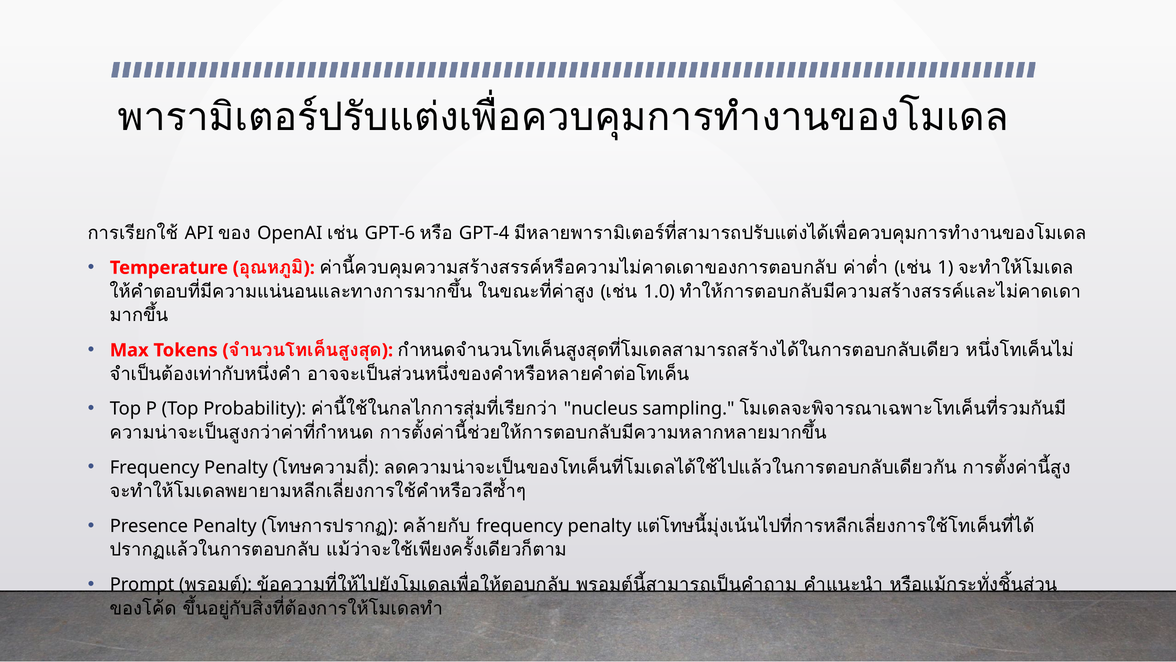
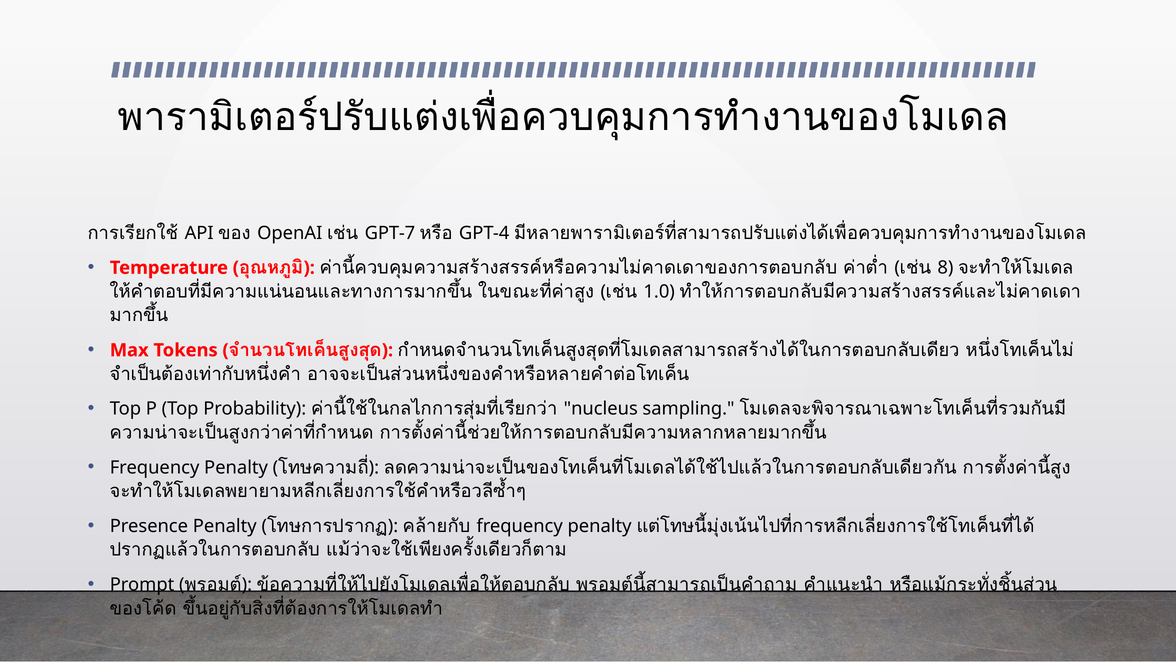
GPT-6: GPT-6 -> GPT-7
1: 1 -> 8
